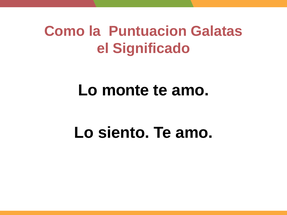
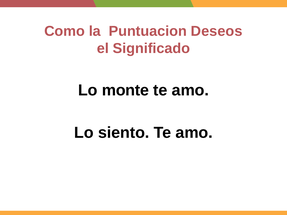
Galatas: Galatas -> Deseos
